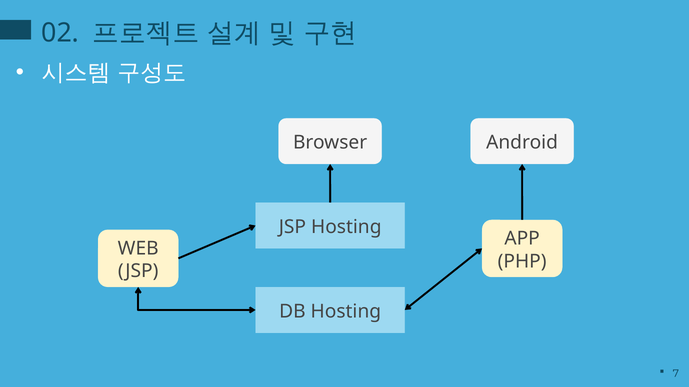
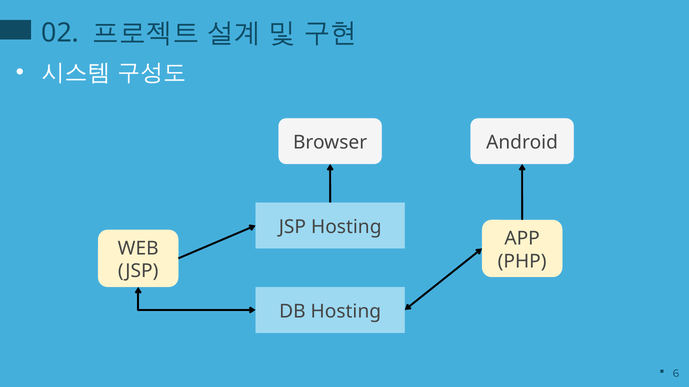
7: 7 -> 6
